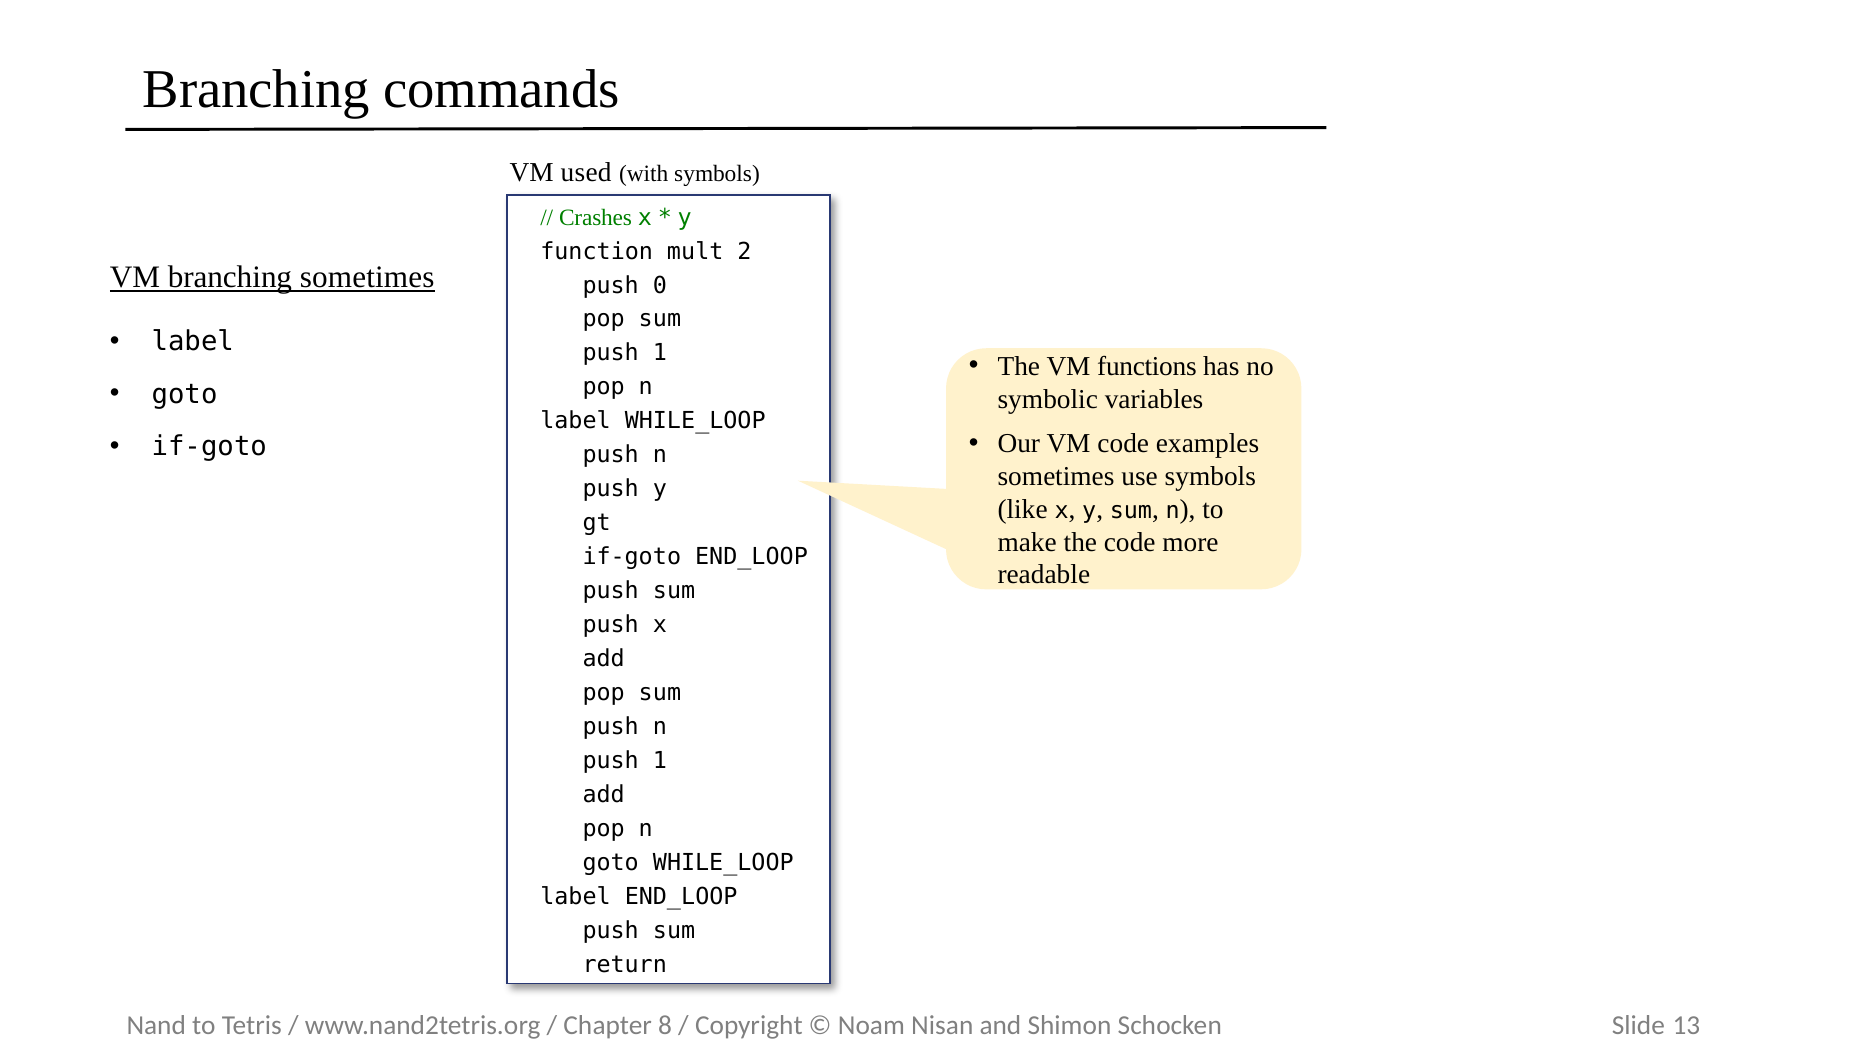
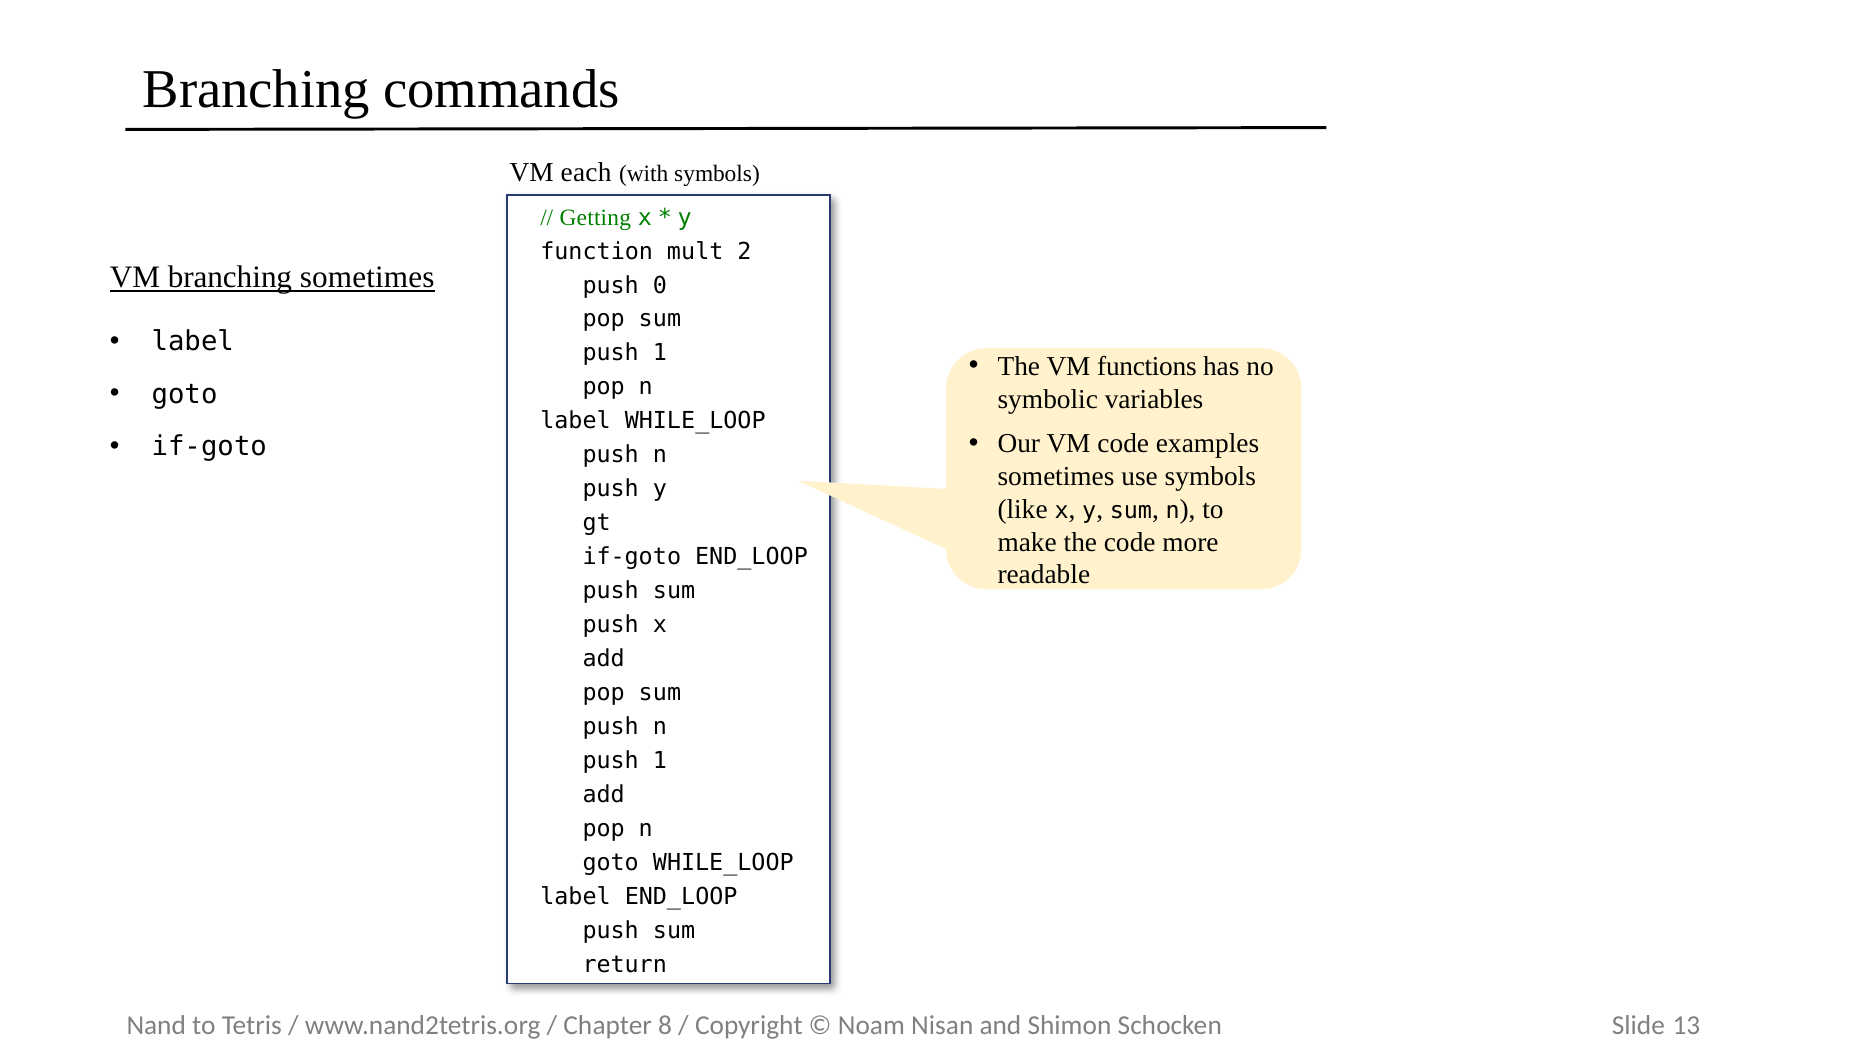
used: used -> each
Crashes: Crashes -> Getting
